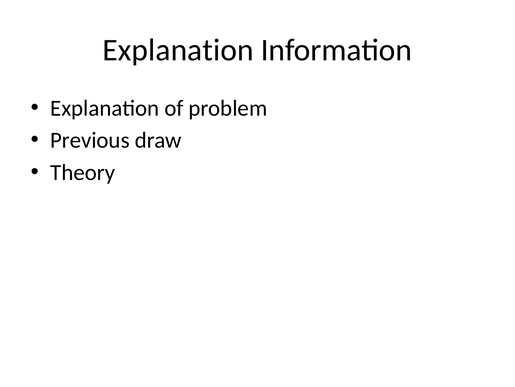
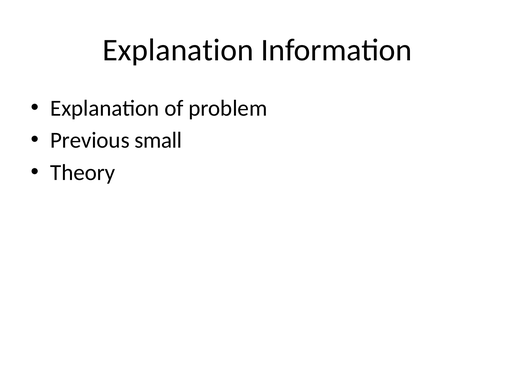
draw: draw -> small
